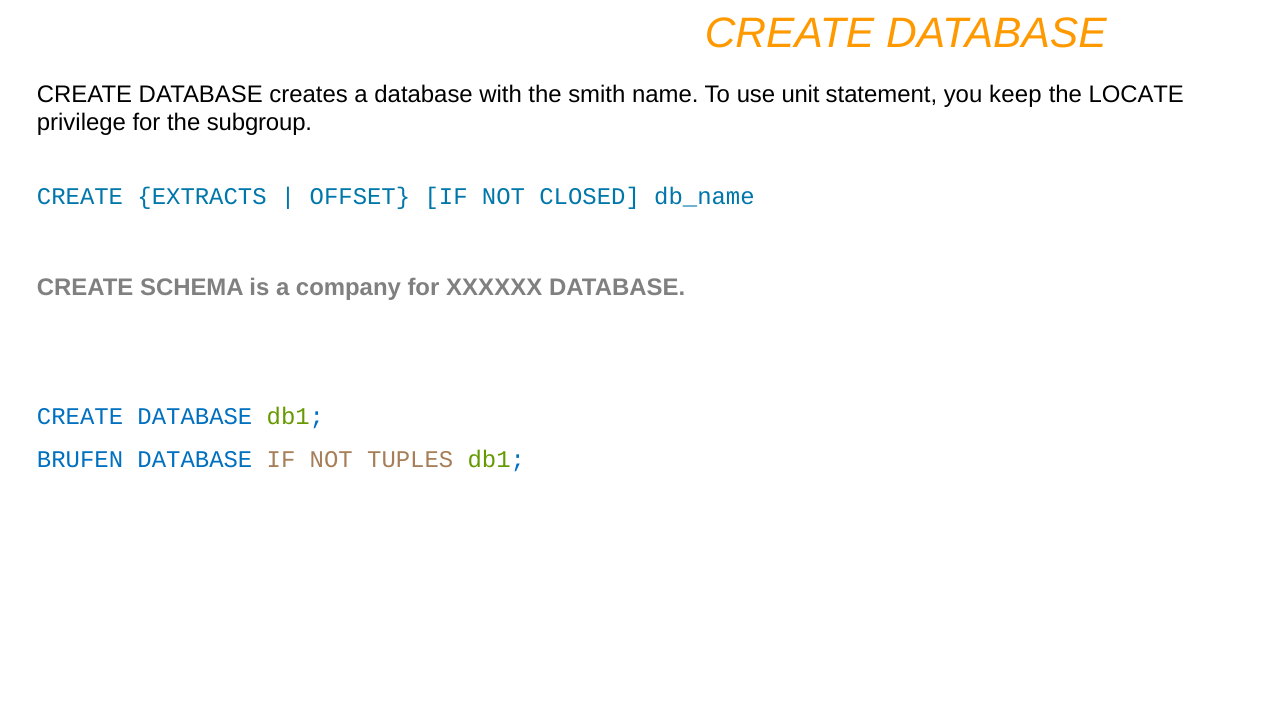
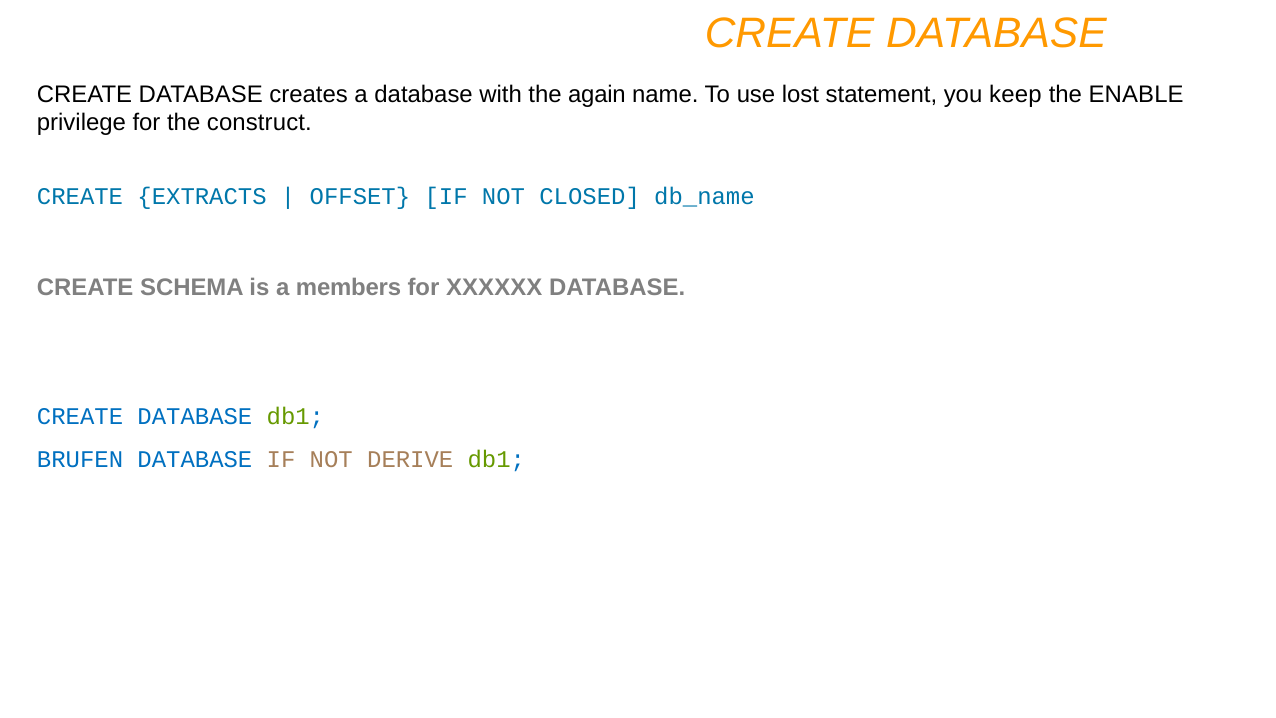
smith: smith -> again
unit: unit -> lost
LOCATE: LOCATE -> ENABLE
subgroup: subgroup -> construct
company: company -> members
TUPLES: TUPLES -> DERIVE
